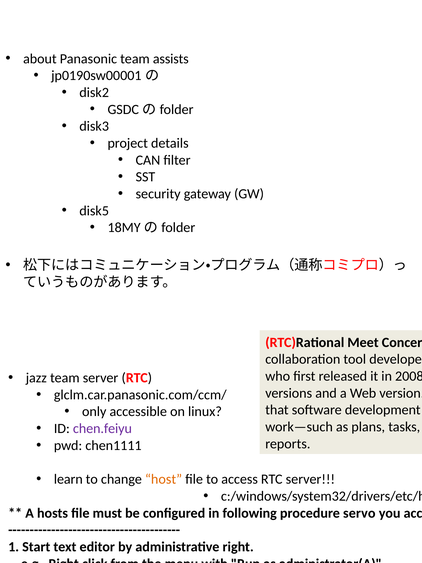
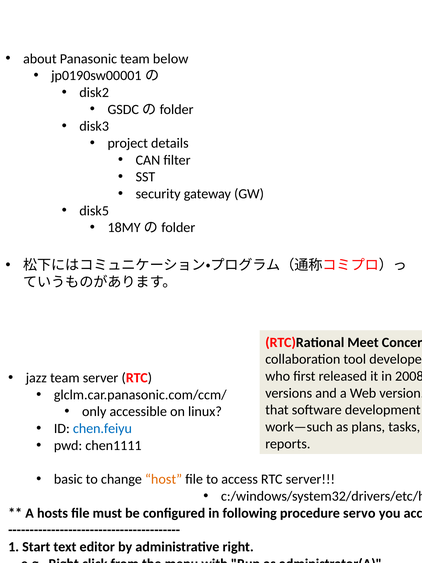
assists: assists -> below
chen.feiyu colour: purple -> blue
learn: learn -> basic
